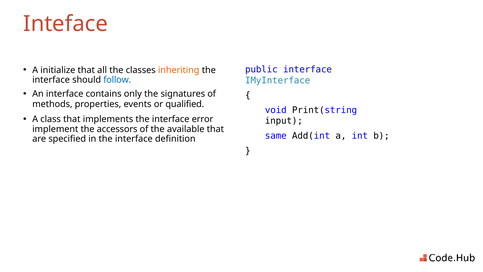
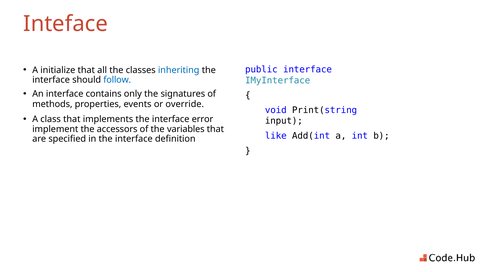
inheriting colour: orange -> blue
qualified: qualified -> override
available: available -> variables
same: same -> like
